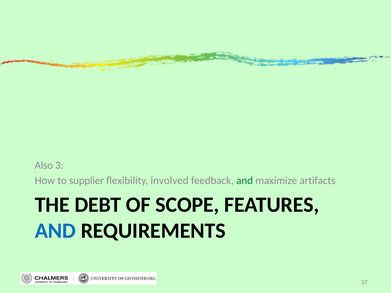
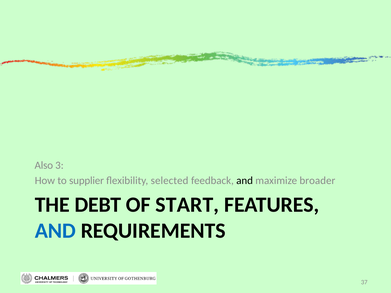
involved: involved -> selected
and at (245, 181) colour: green -> black
artifacts: artifacts -> broader
SCOPE: SCOPE -> START
